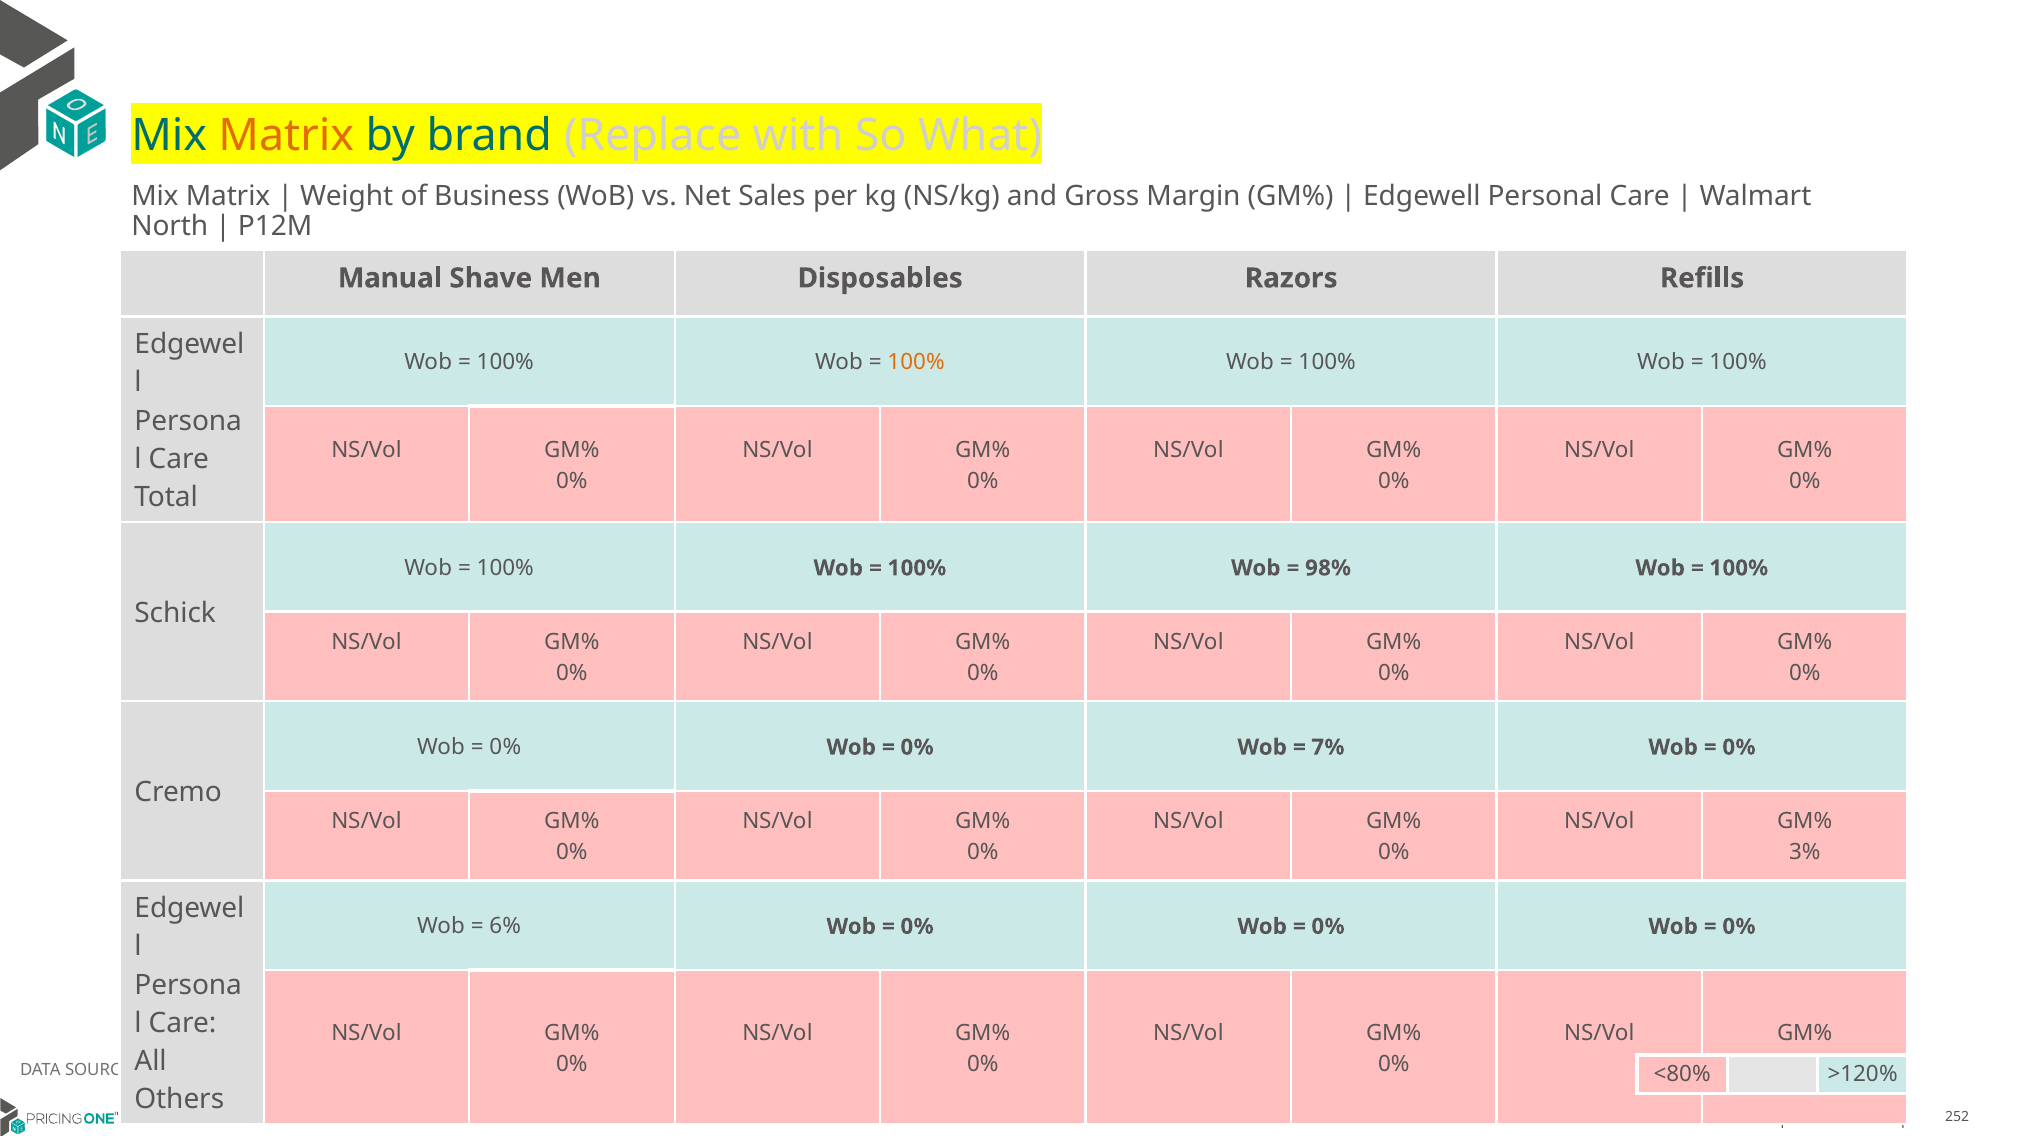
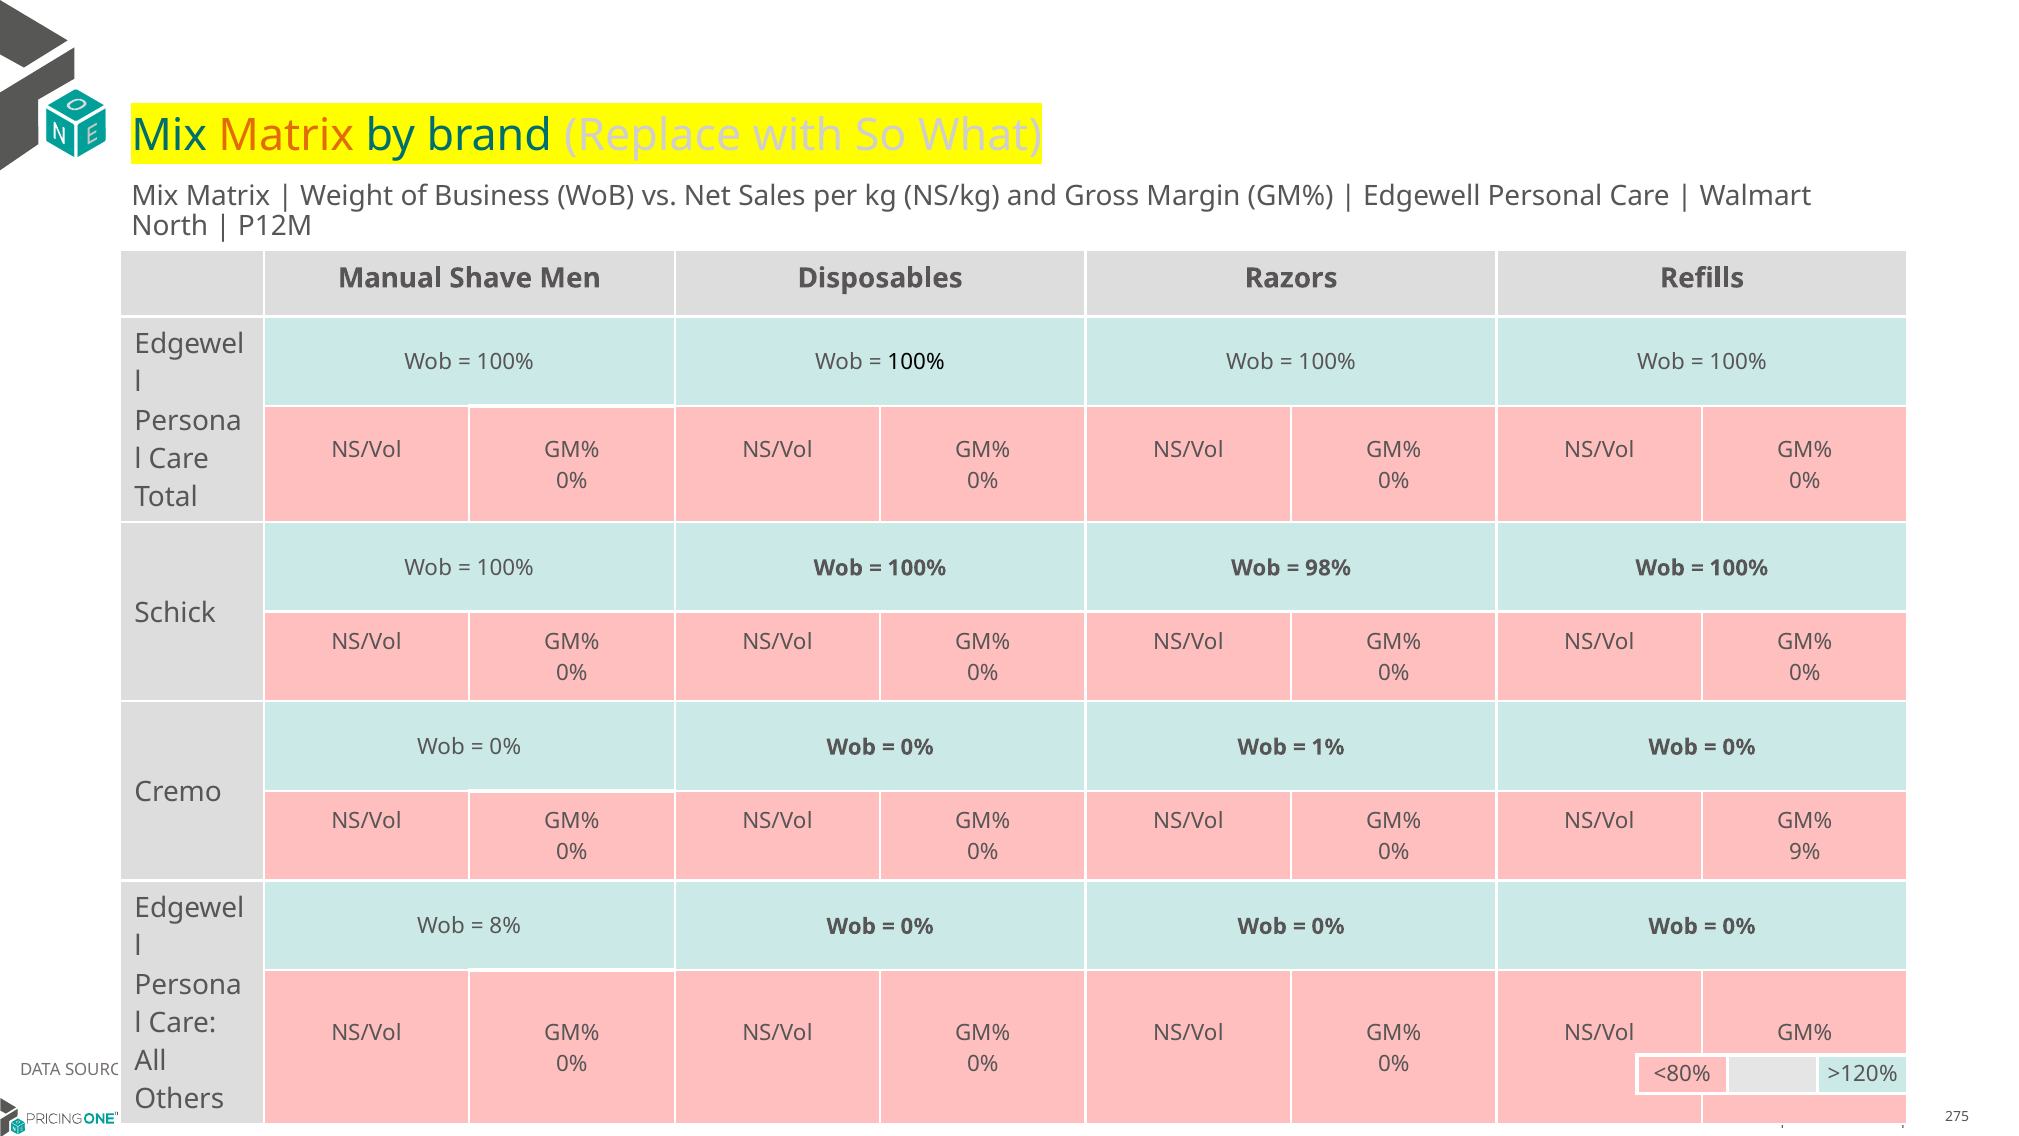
100% at (916, 362) colour: orange -> black
7%: 7% -> 1%
3%: 3% -> 9%
6%: 6% -> 8%
252: 252 -> 275
